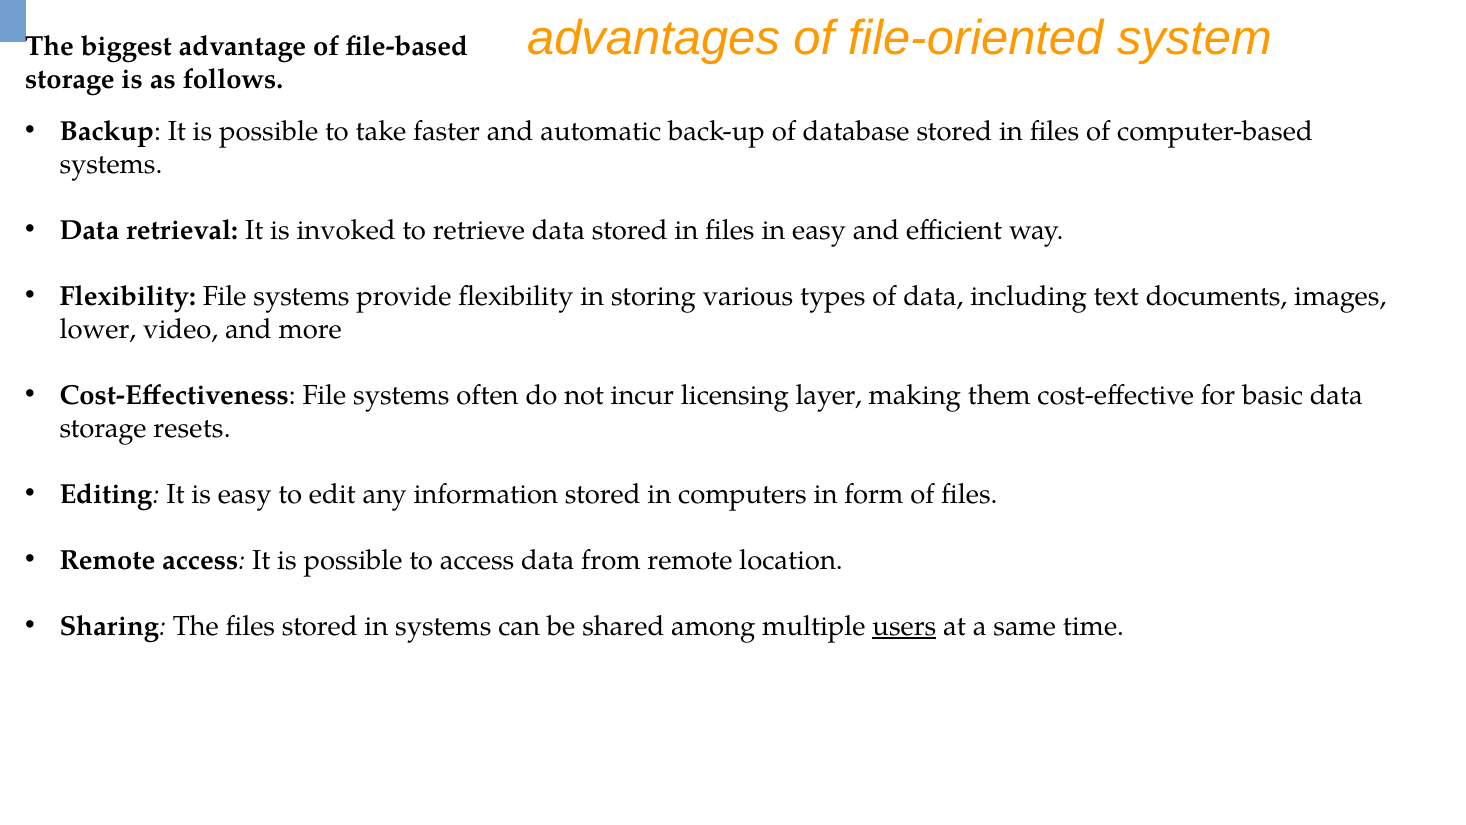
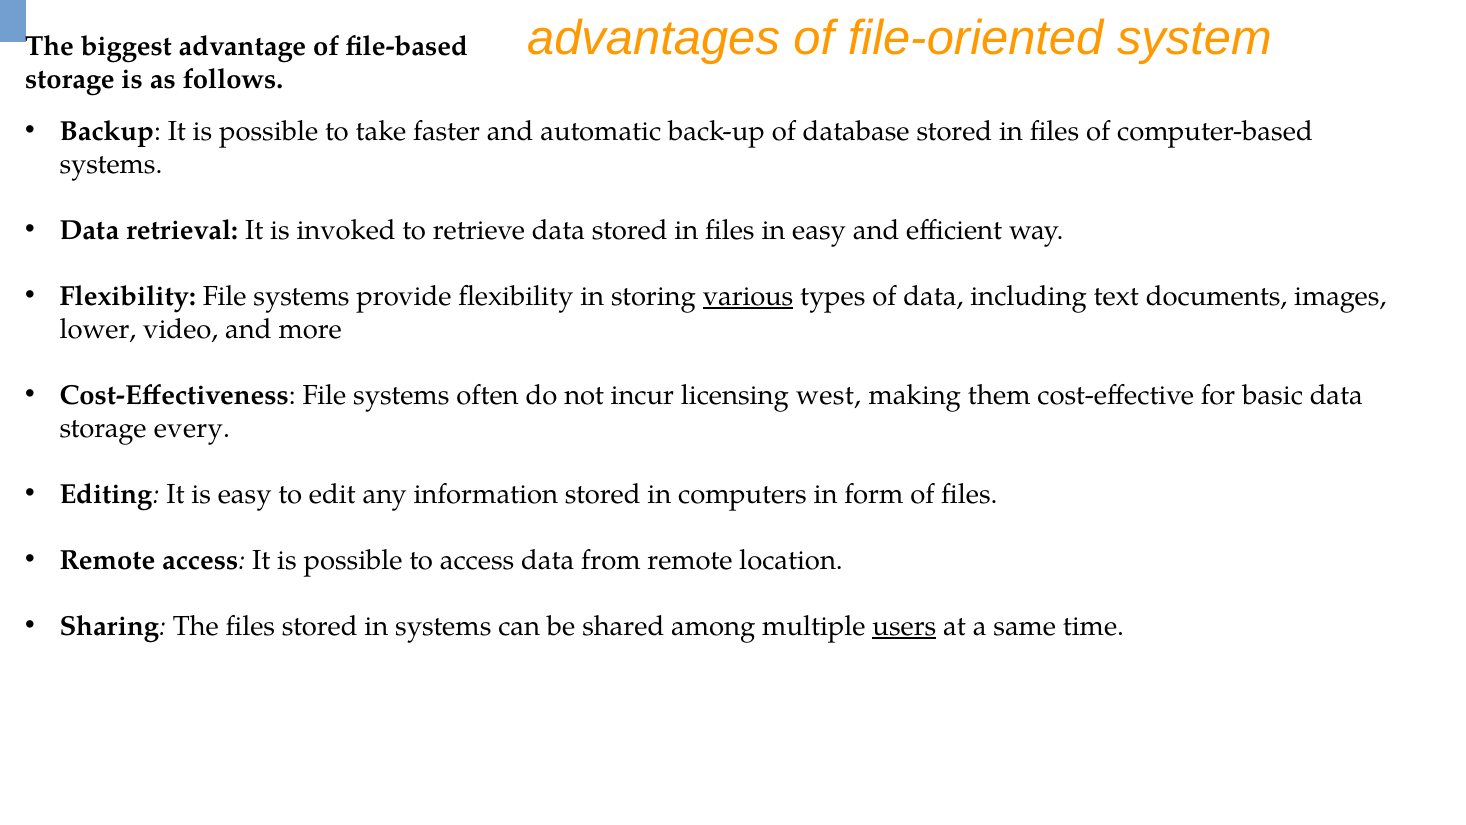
various underline: none -> present
layer: layer -> west
resets: resets -> every
